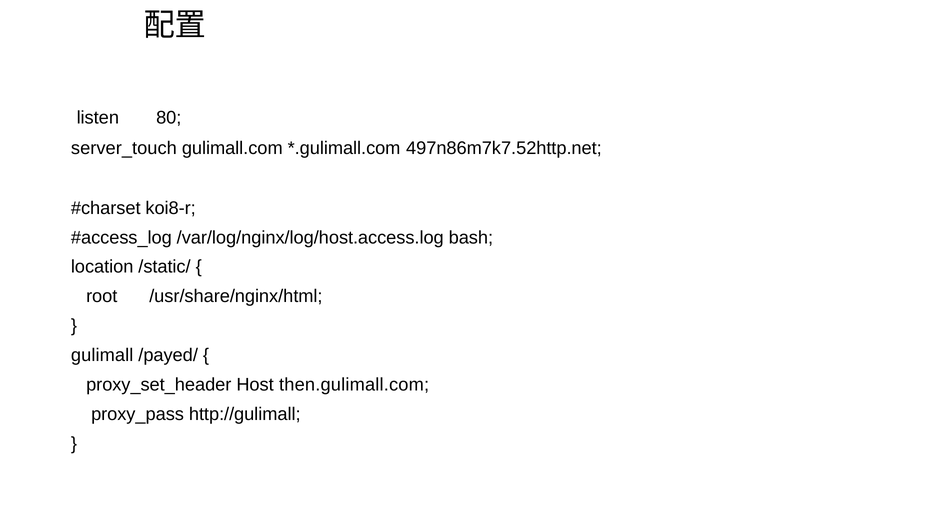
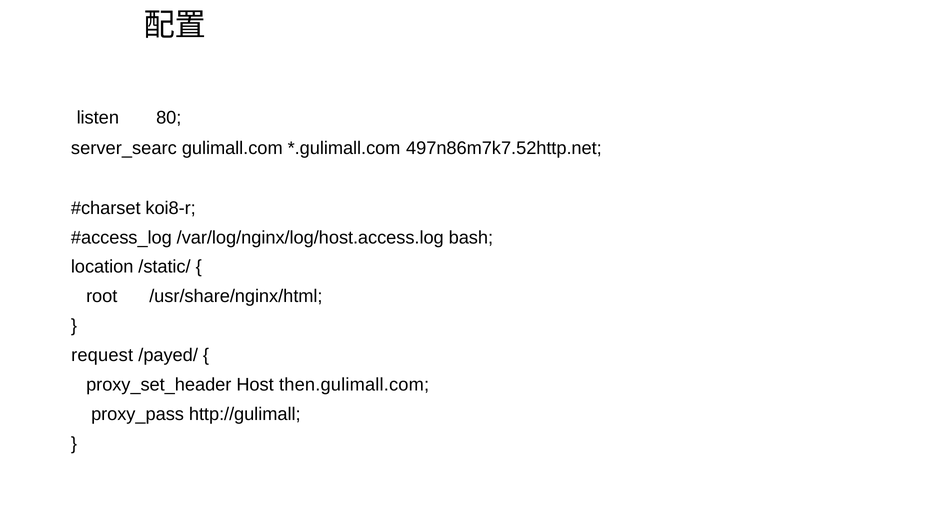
server_touch: server_touch -> server_searc
gulimall: gulimall -> request
